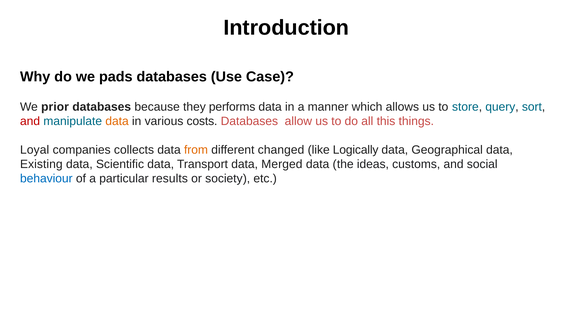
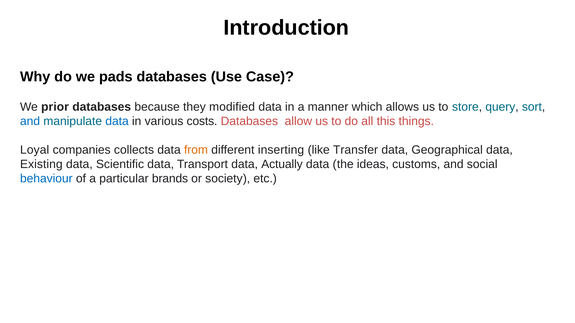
performs: performs -> modified
and at (30, 121) colour: red -> blue
data at (117, 121) colour: orange -> blue
changed: changed -> inserting
Logically: Logically -> Transfer
Merged: Merged -> Actually
results: results -> brands
